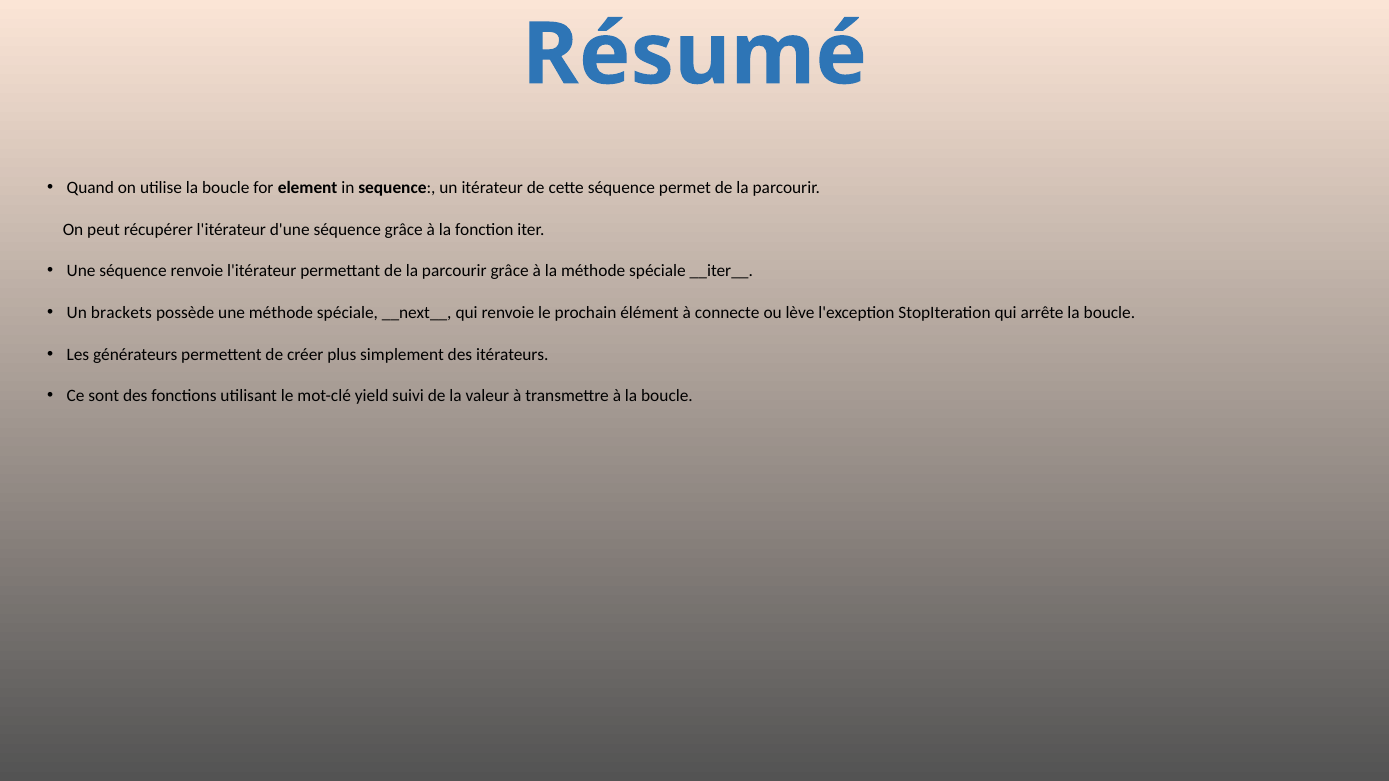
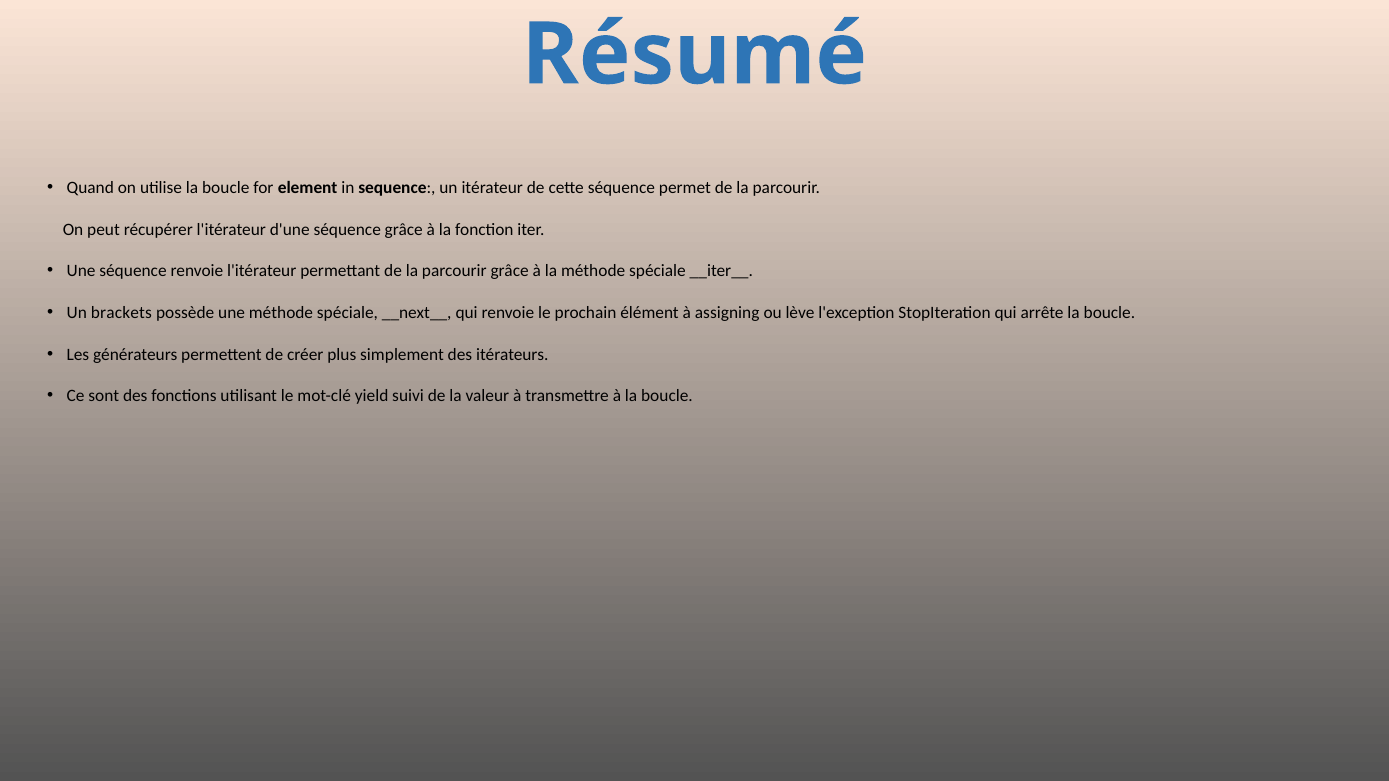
connecte: connecte -> assigning
